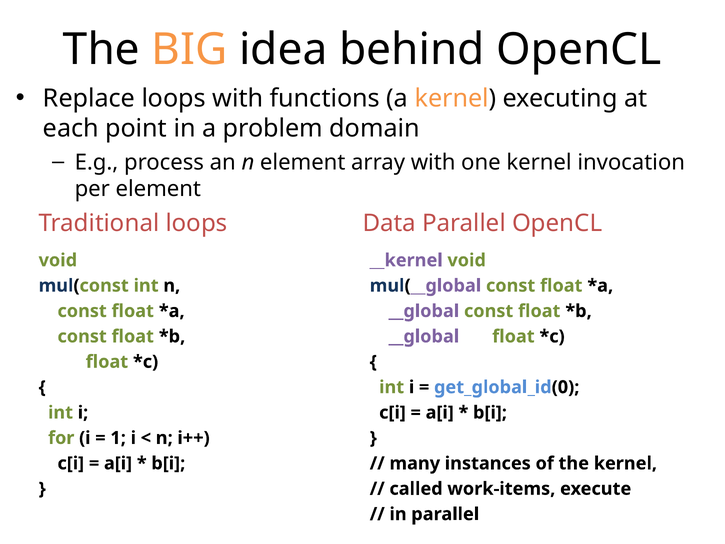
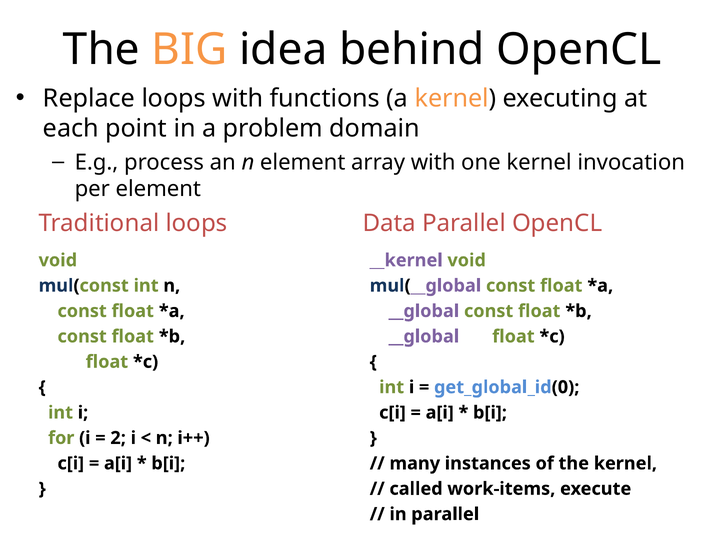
1: 1 -> 2
